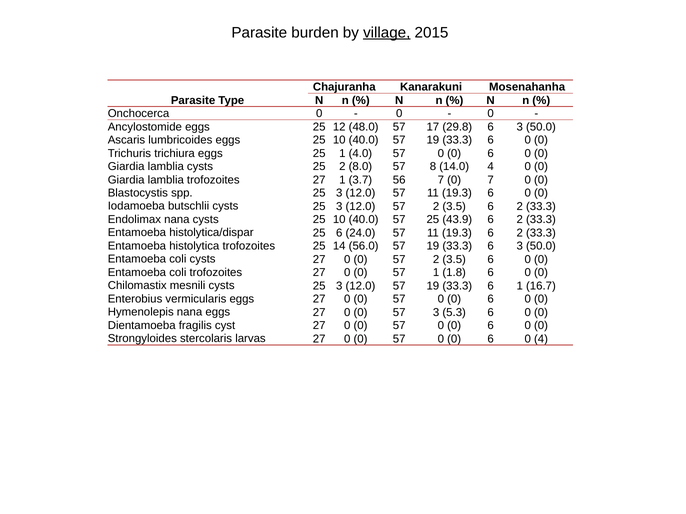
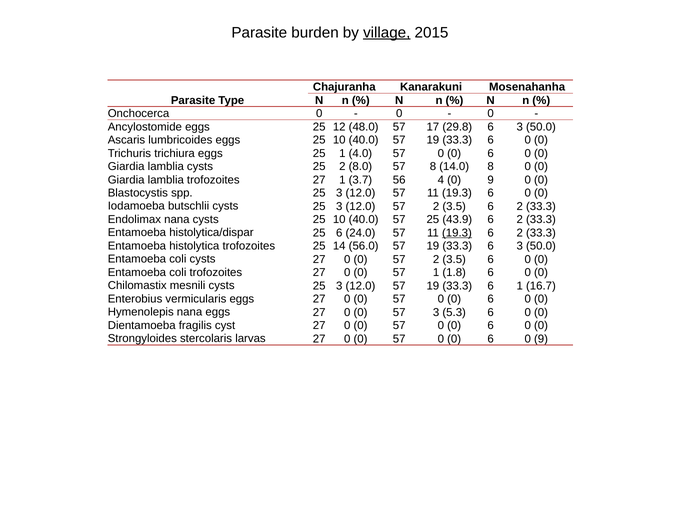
14.0 4: 4 -> 8
56 7: 7 -> 4
7 at (491, 180): 7 -> 9
19.3 at (457, 233) underline: none -> present
6 0 4: 4 -> 9
